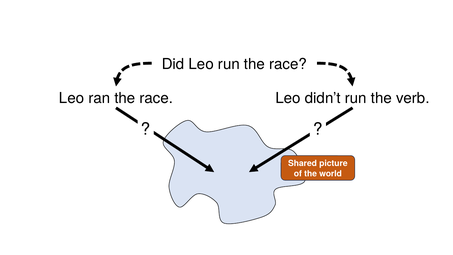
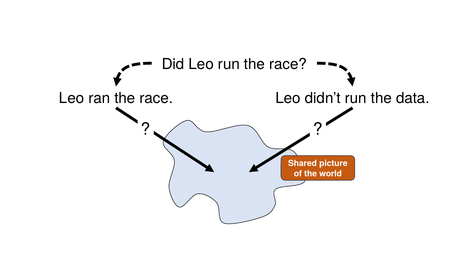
verb: verb -> data
